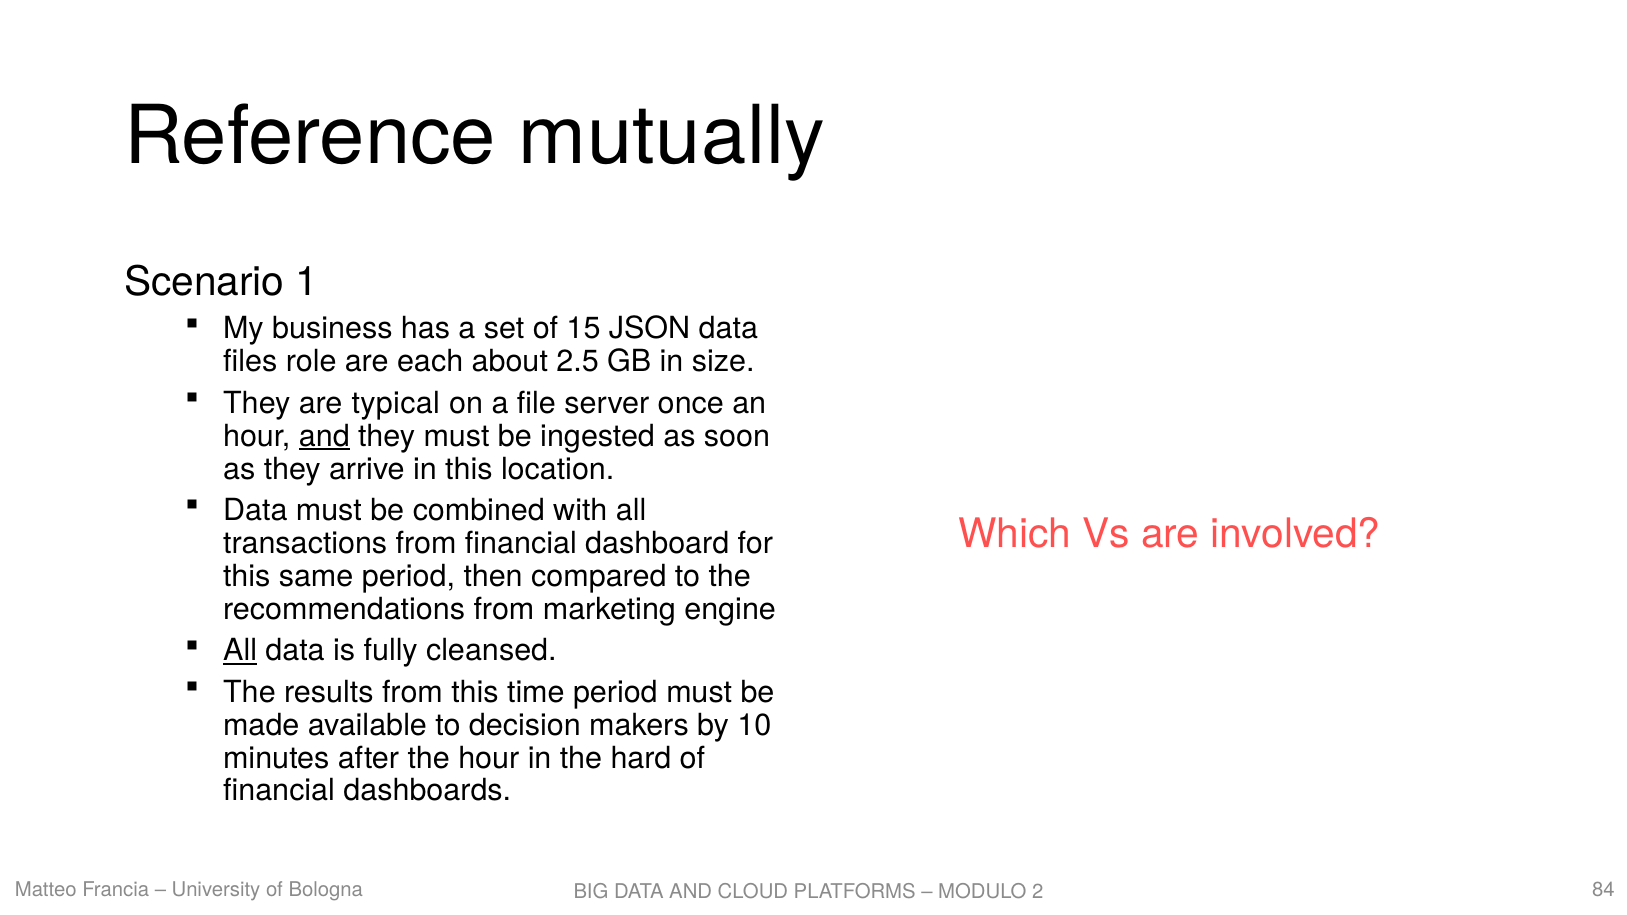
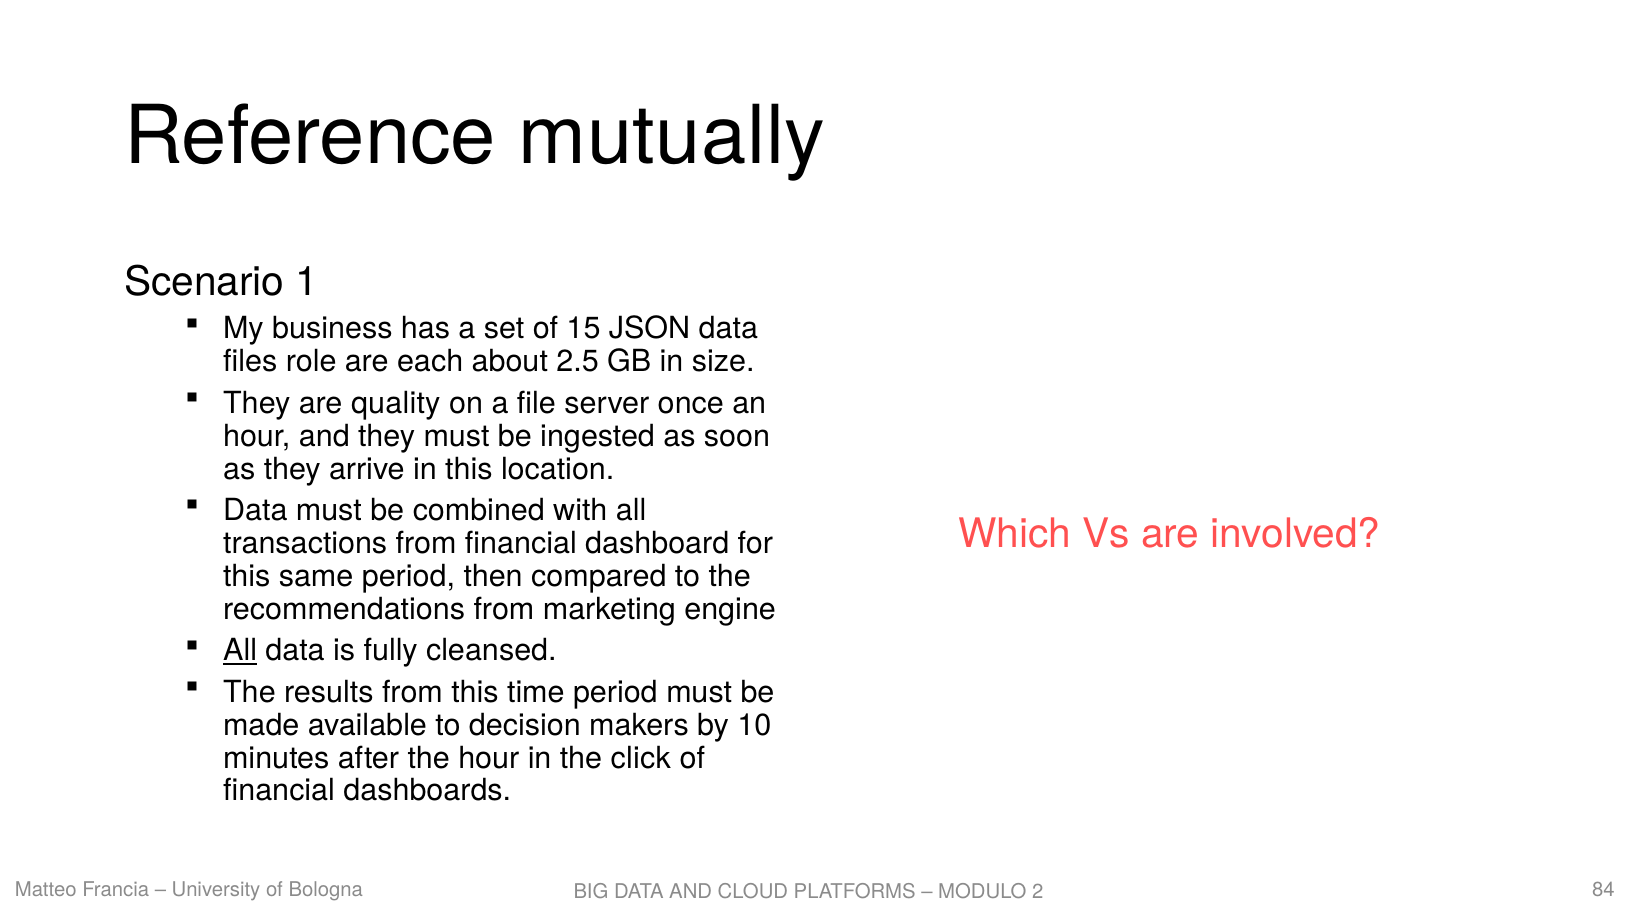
typical: typical -> quality
and at (324, 436) underline: present -> none
hard: hard -> click
